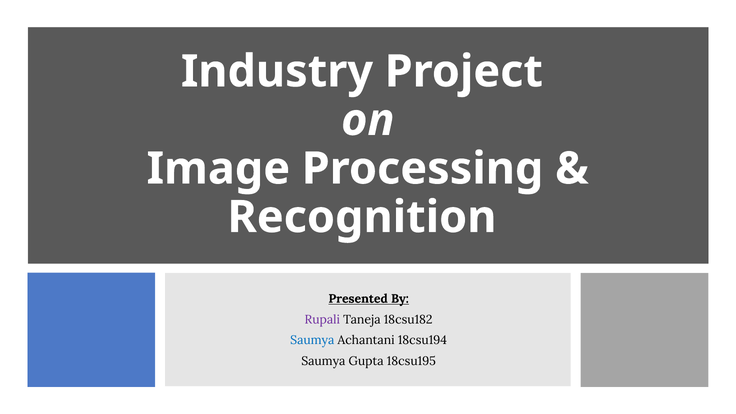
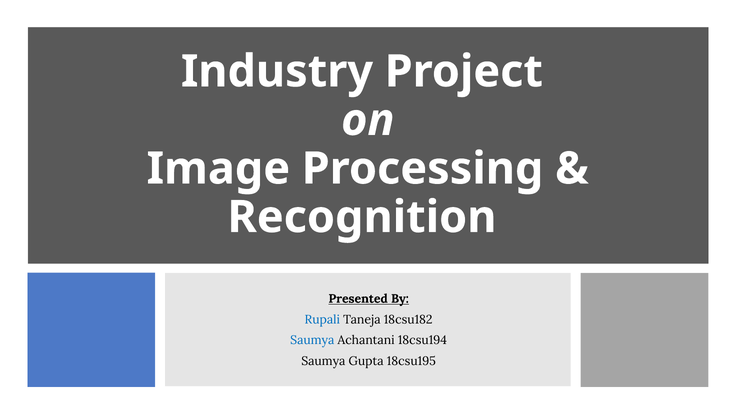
Rupali colour: purple -> blue
